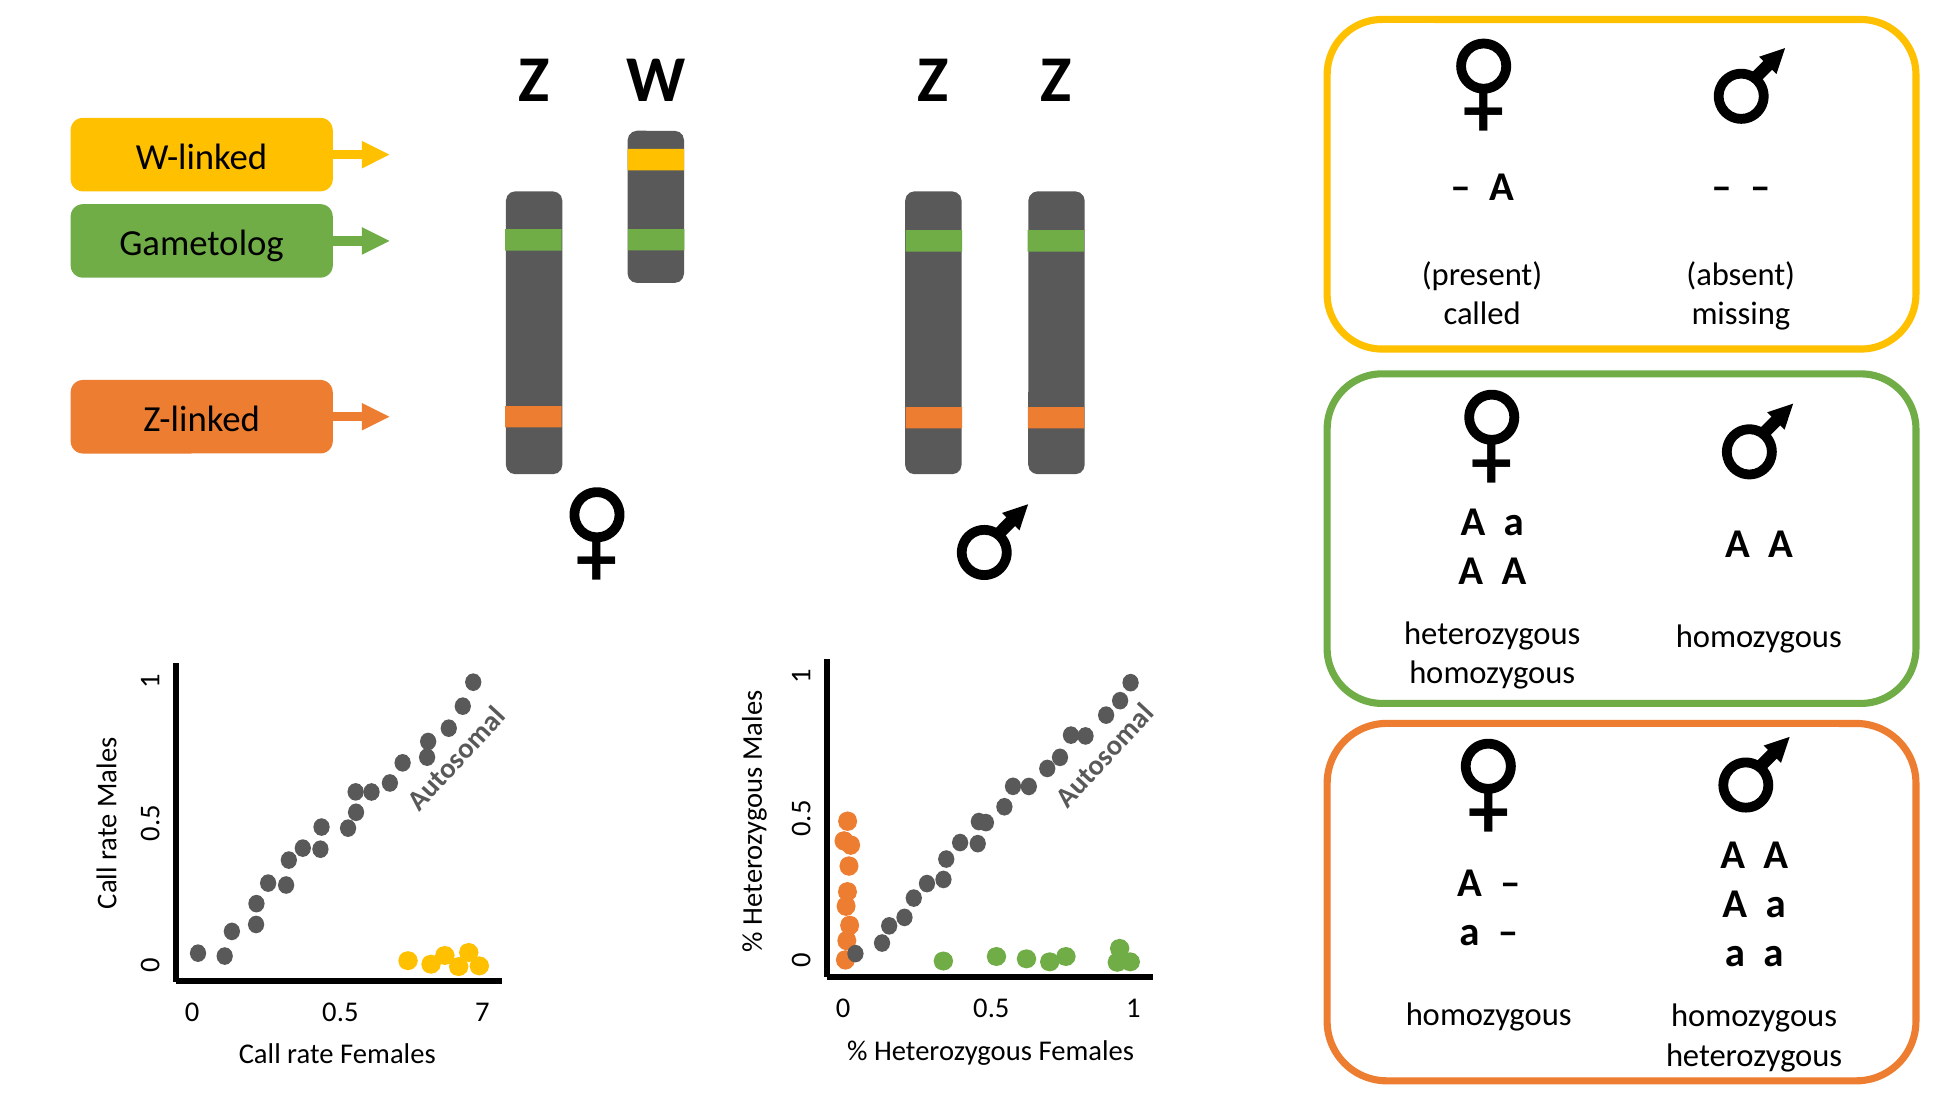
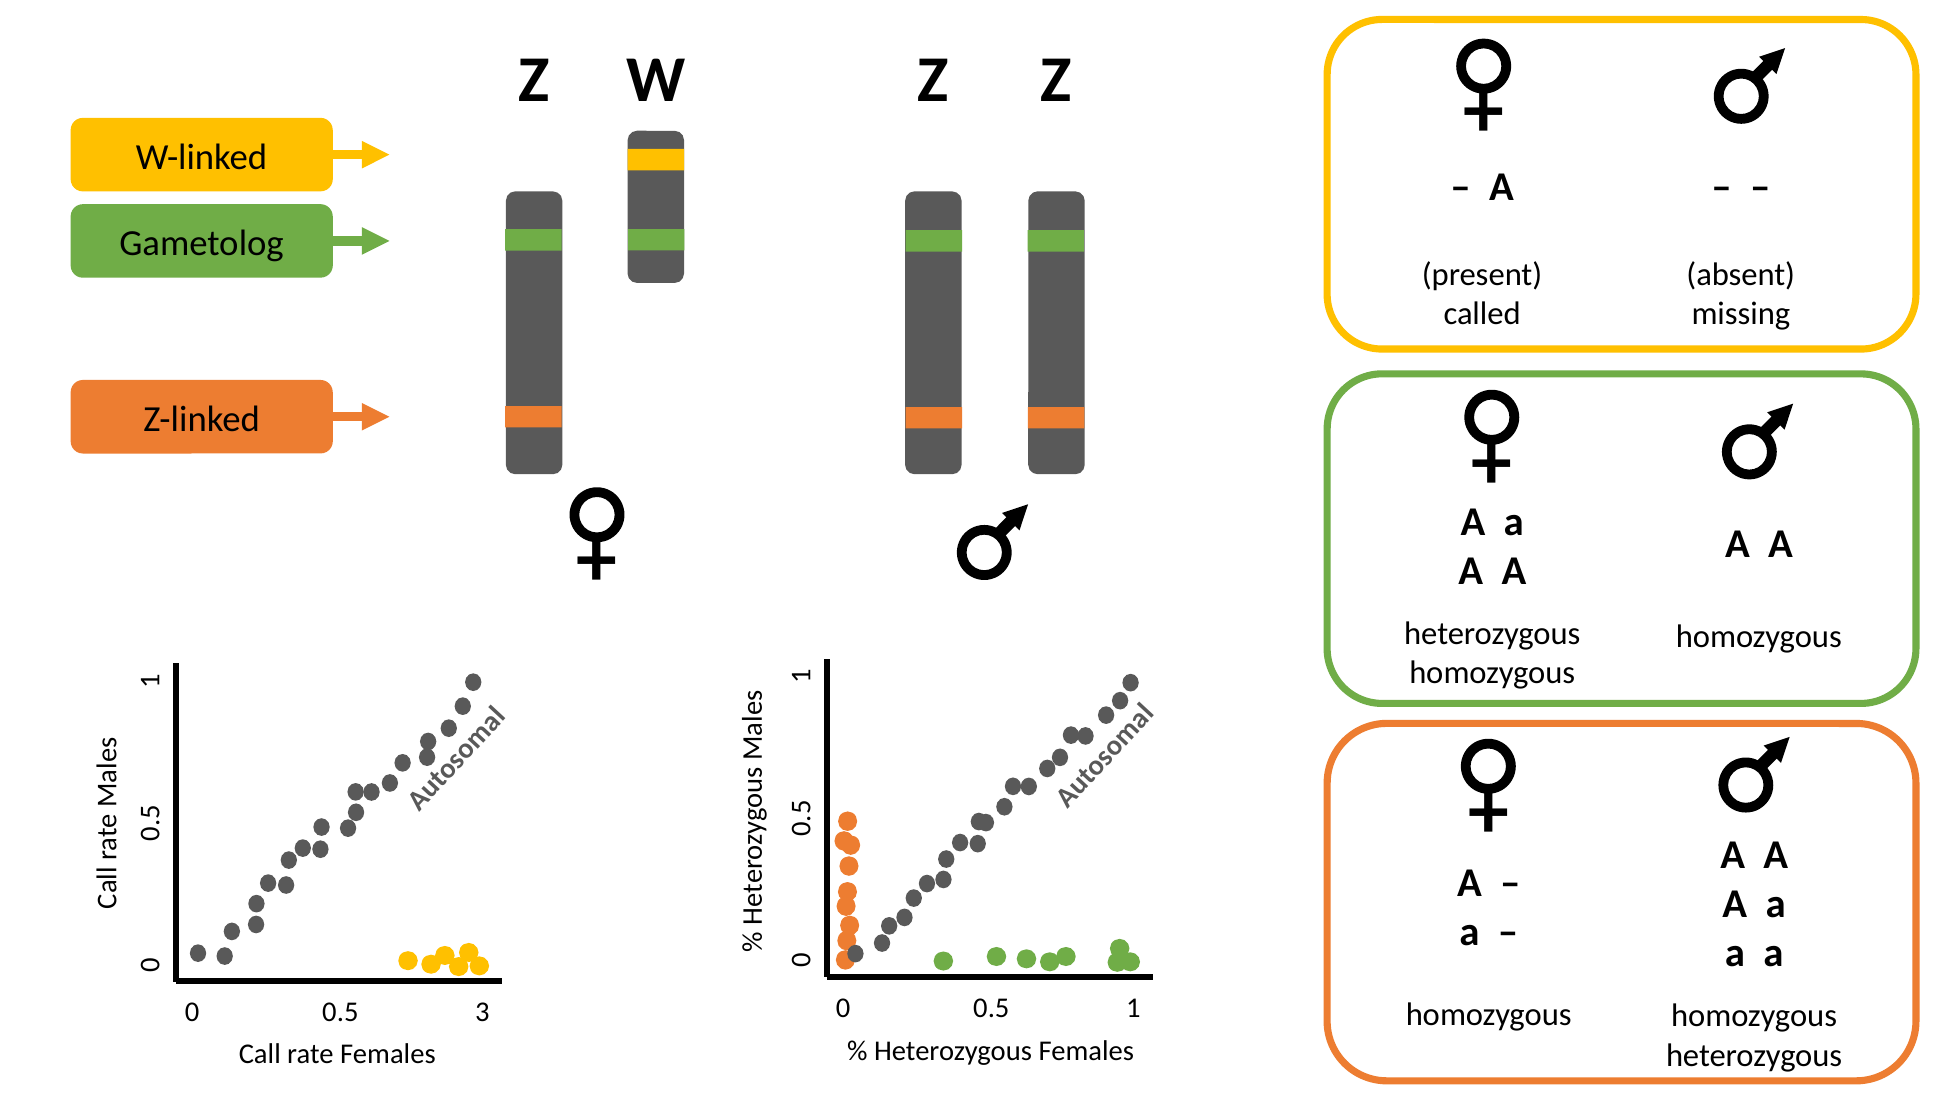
7: 7 -> 3
